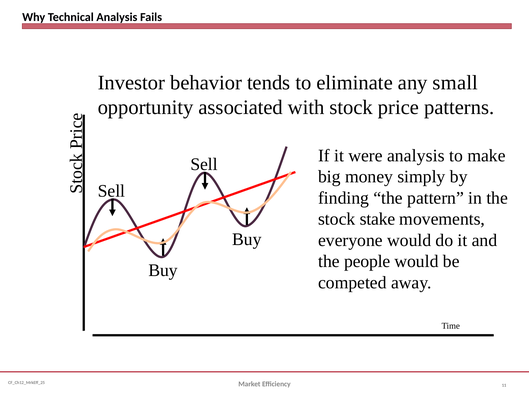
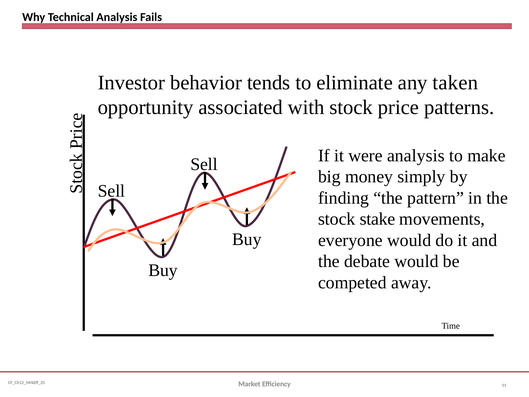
small: small -> taken
people: people -> debate
